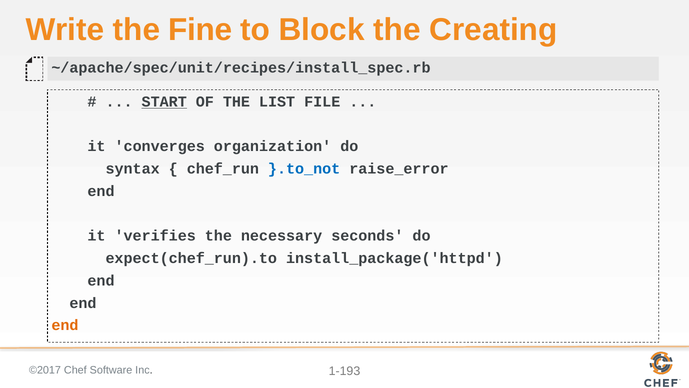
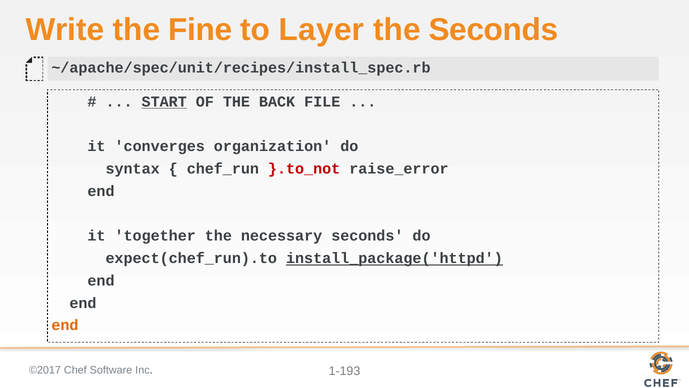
Block: Block -> Layer
the Creating: Creating -> Seconds
LIST: LIST -> BACK
}.to_not colour: blue -> red
verifies: verifies -> together
install_package('httpd underline: none -> present
